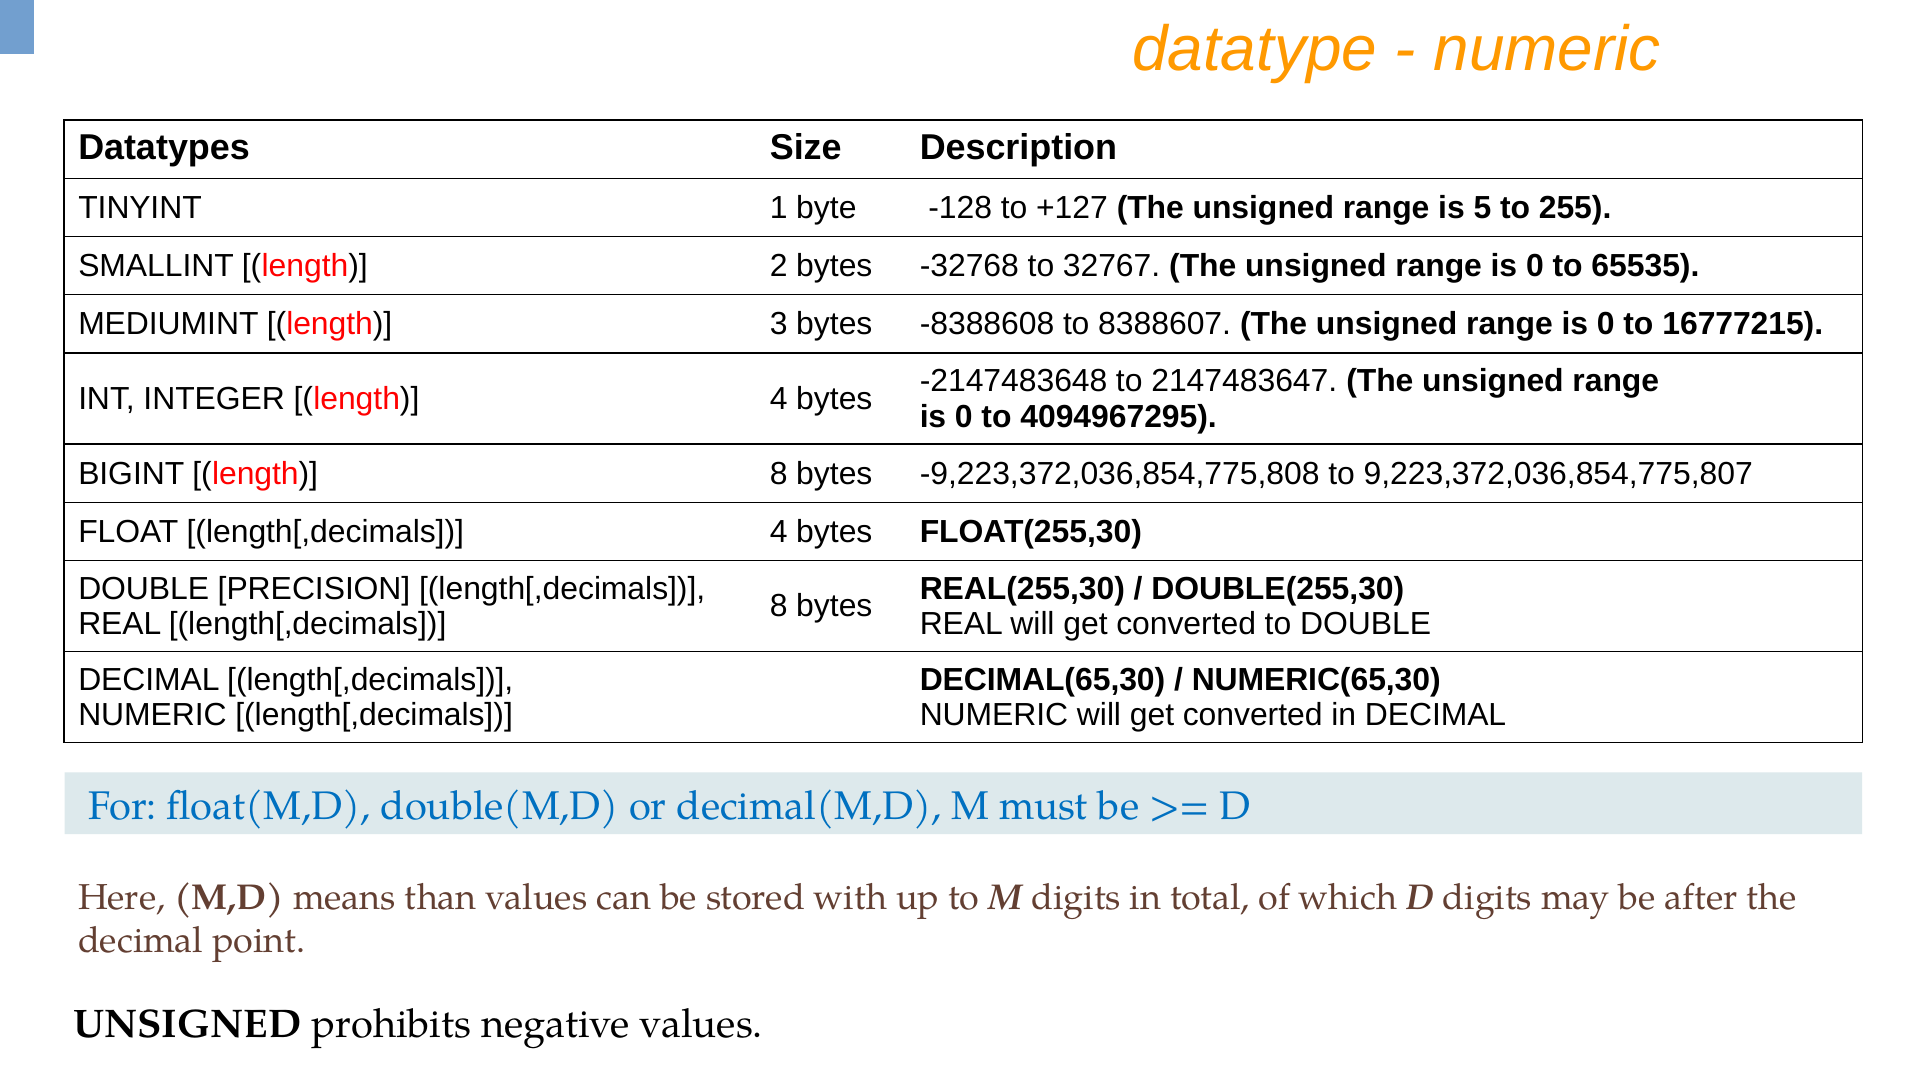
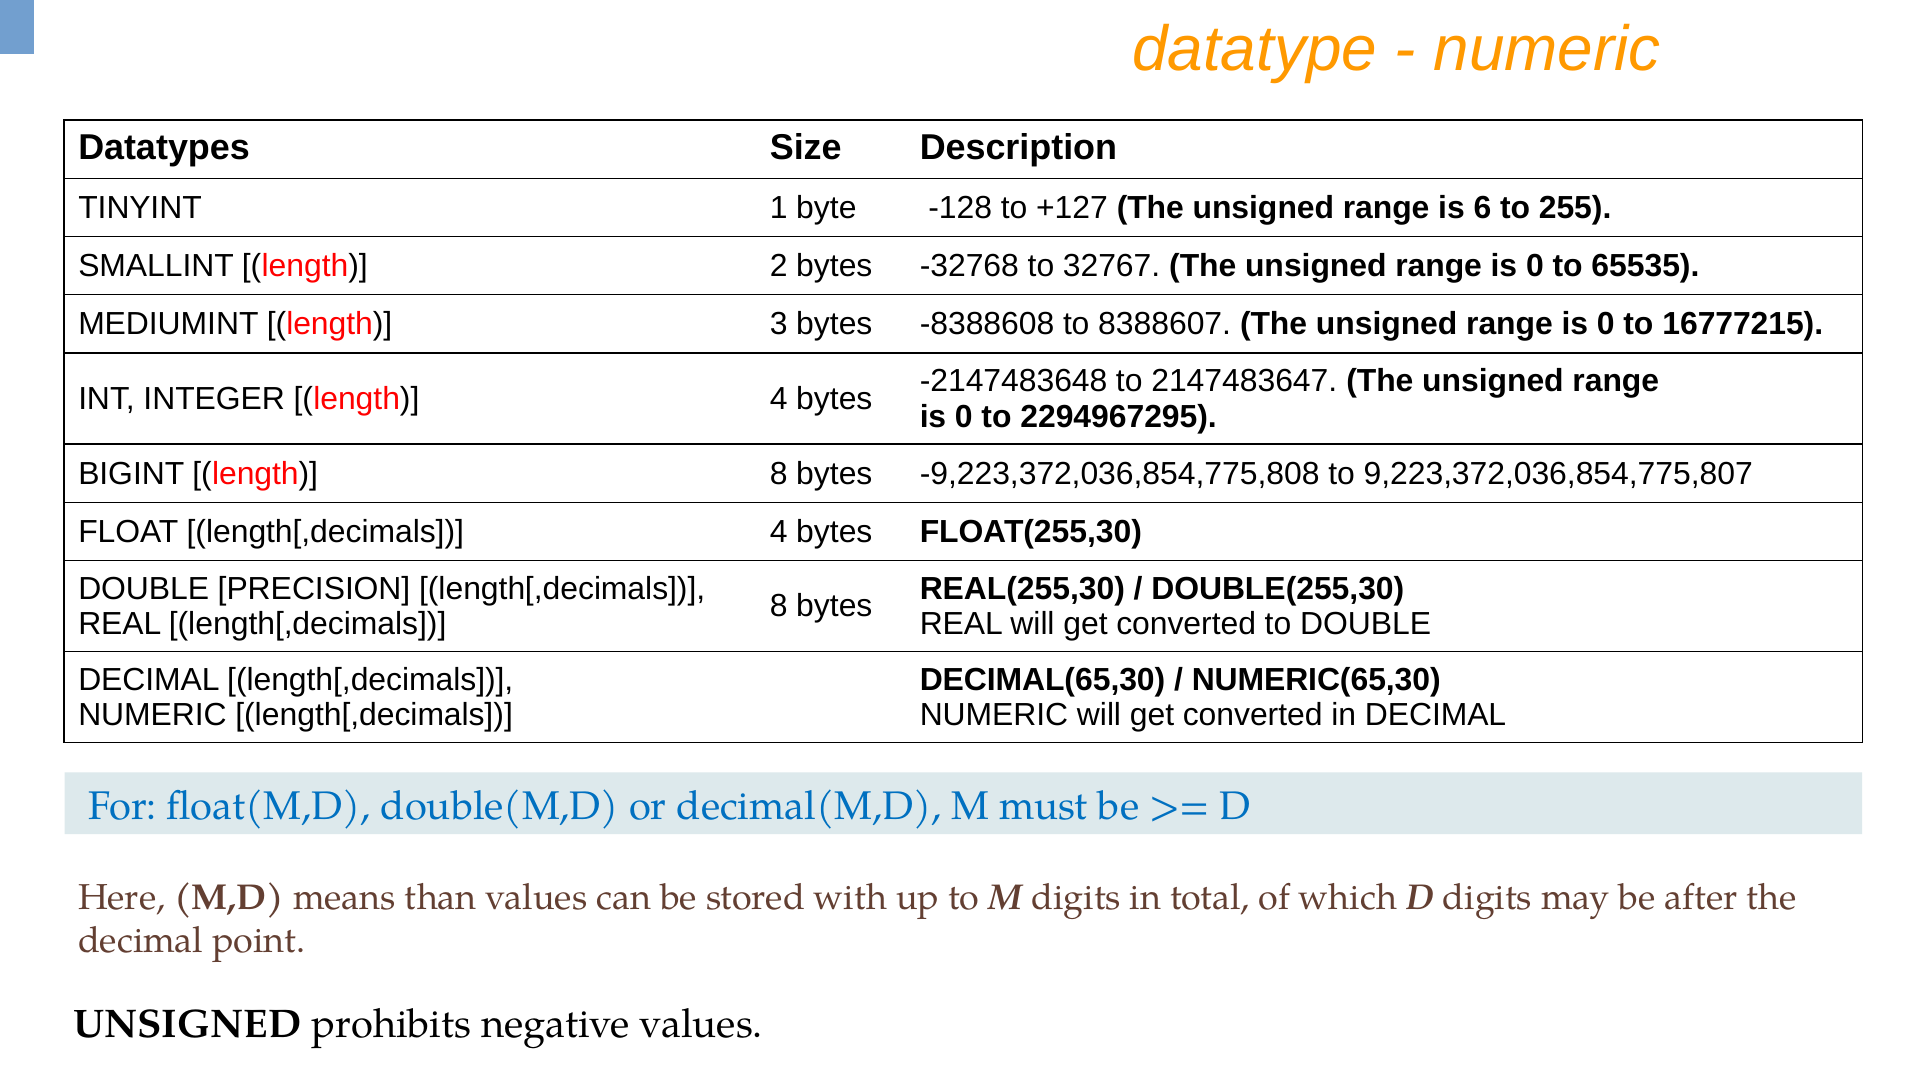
5: 5 -> 6
4094967295: 4094967295 -> 2294967295
